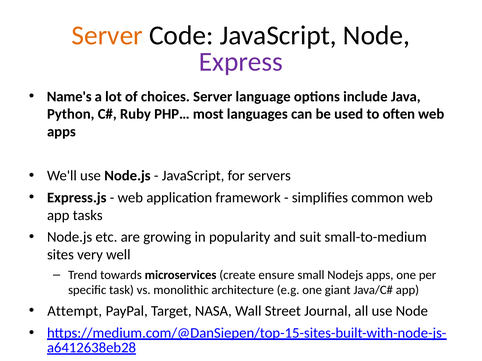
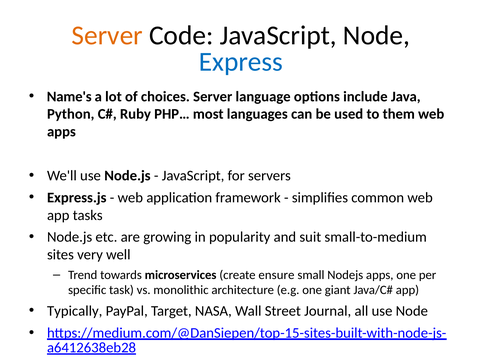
Express colour: purple -> blue
often: often -> them
Attempt: Attempt -> Typically
